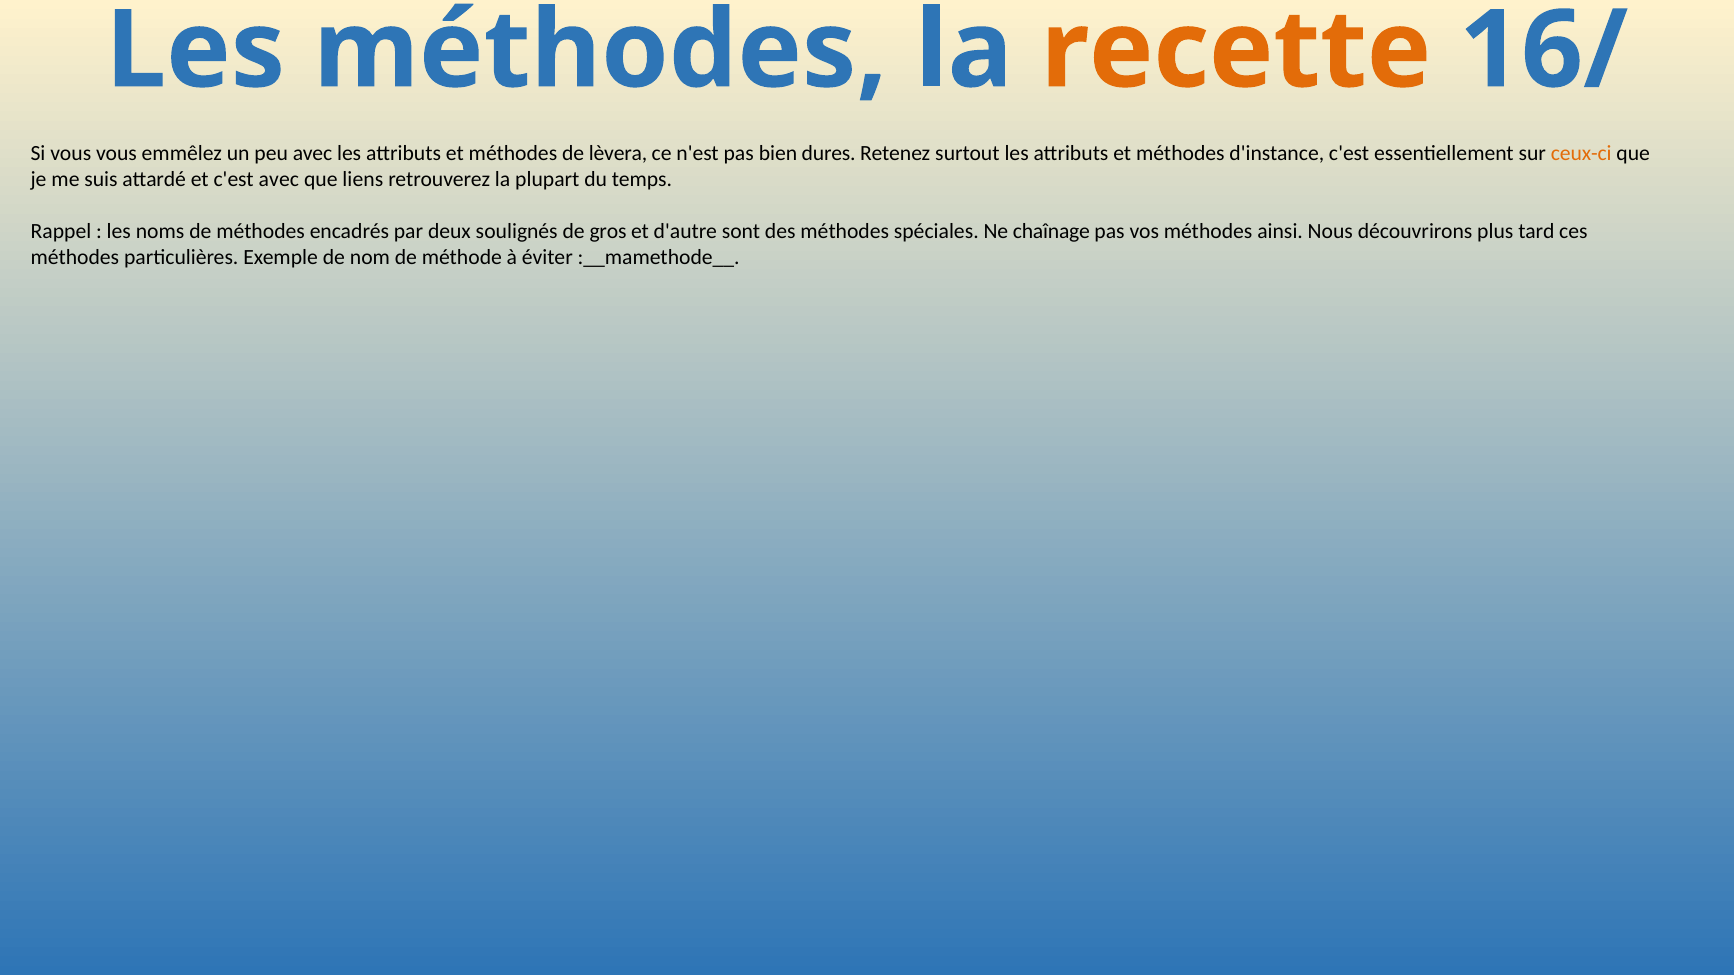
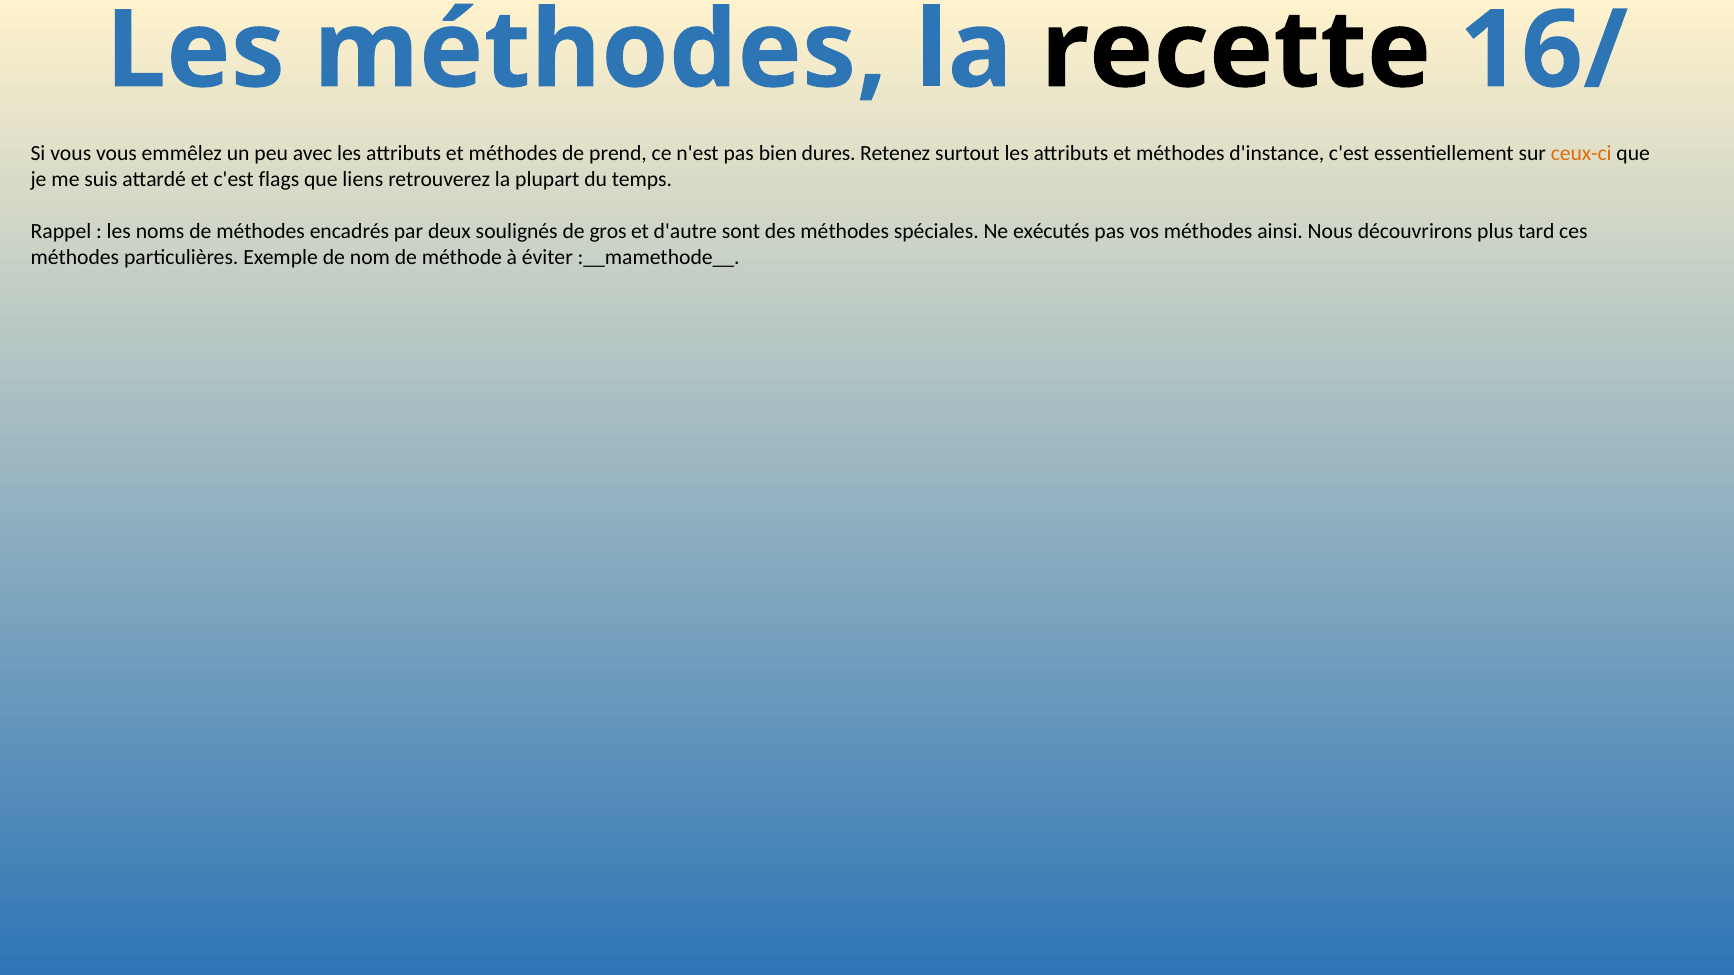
recette colour: orange -> black
lèvera: lèvera -> prend
c'est avec: avec -> flags
chaînage: chaînage -> exécutés
